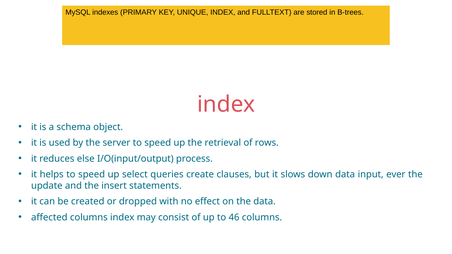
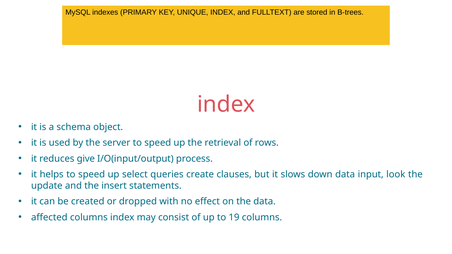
else: else -> give
ever: ever -> look
46: 46 -> 19
